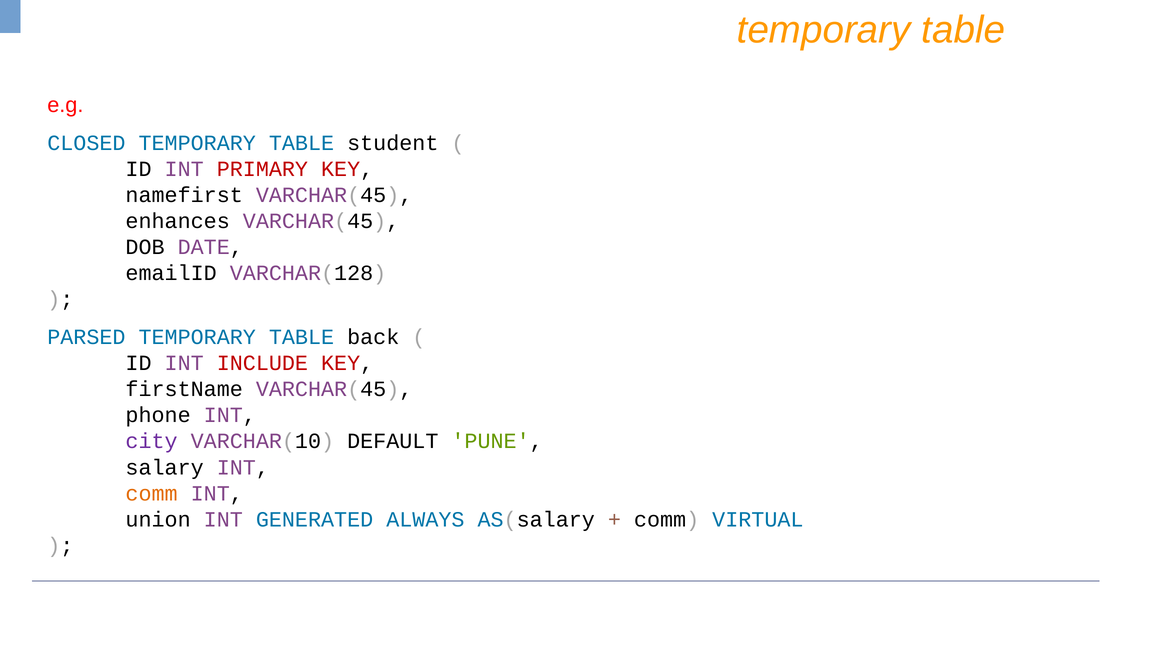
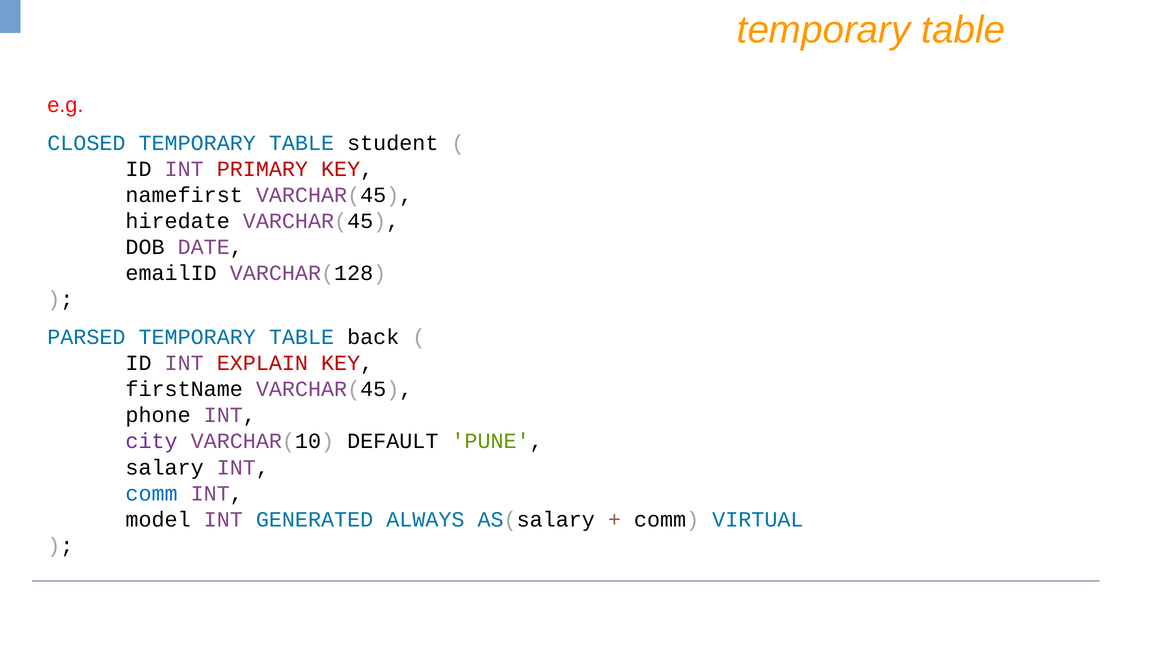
enhances: enhances -> hiredate
INCLUDE: INCLUDE -> EXPLAIN
comm at (152, 493) colour: orange -> blue
union: union -> model
